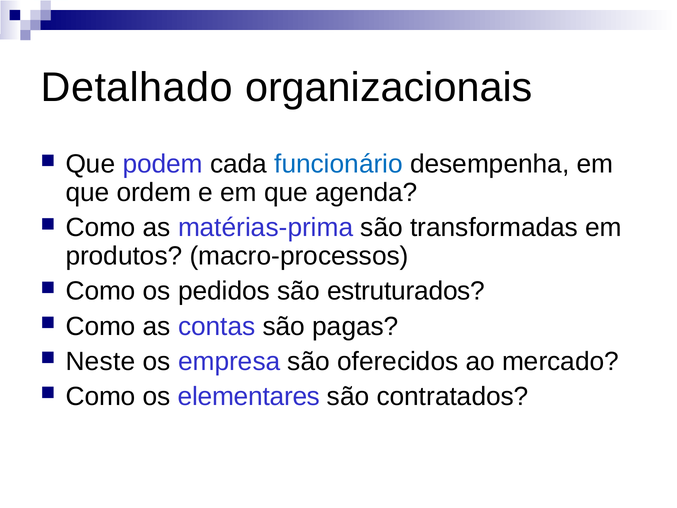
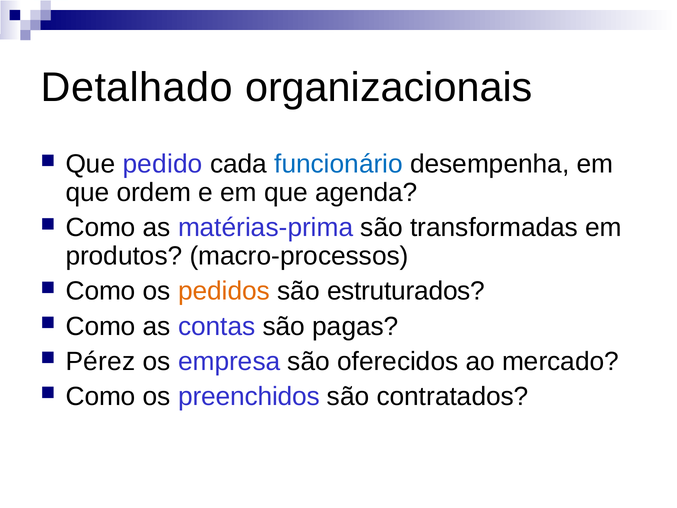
podem: podem -> pedido
pedidos colour: black -> orange
Neste: Neste -> Pérez
elementares: elementares -> preenchidos
